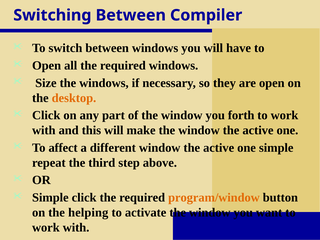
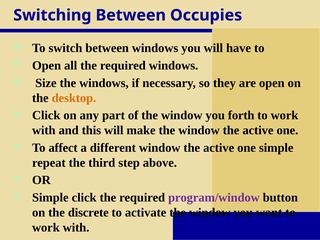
Compiler: Compiler -> Occupies
program/window colour: orange -> purple
helping: helping -> discrete
